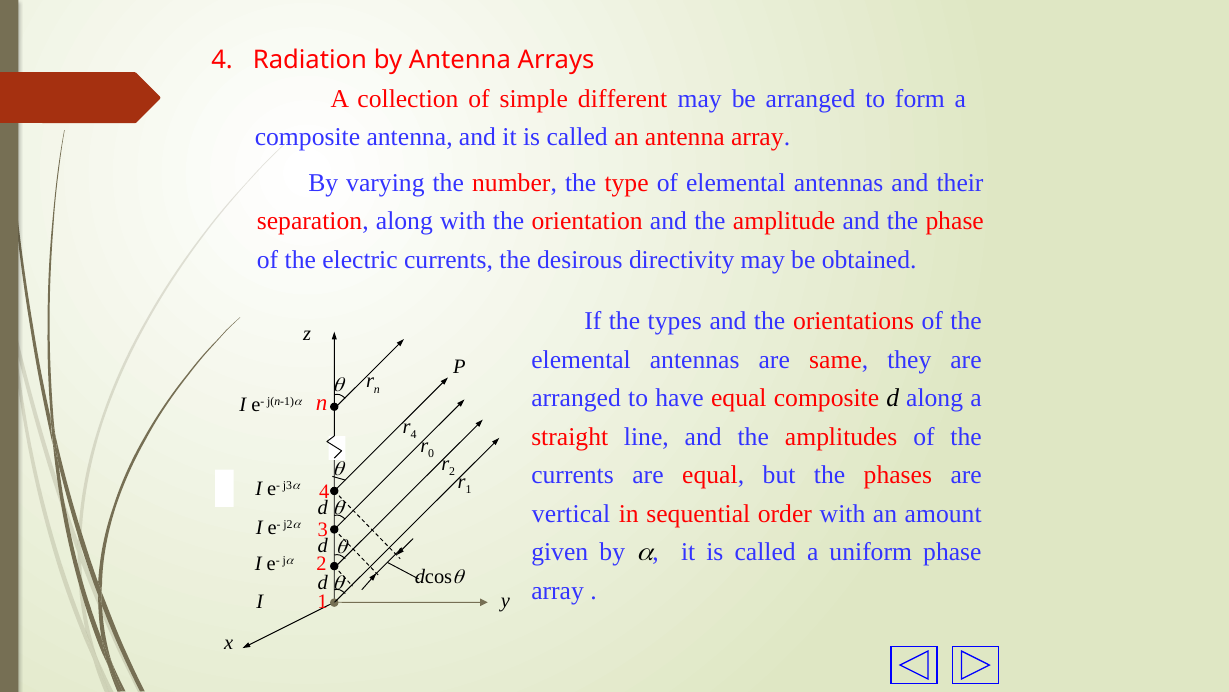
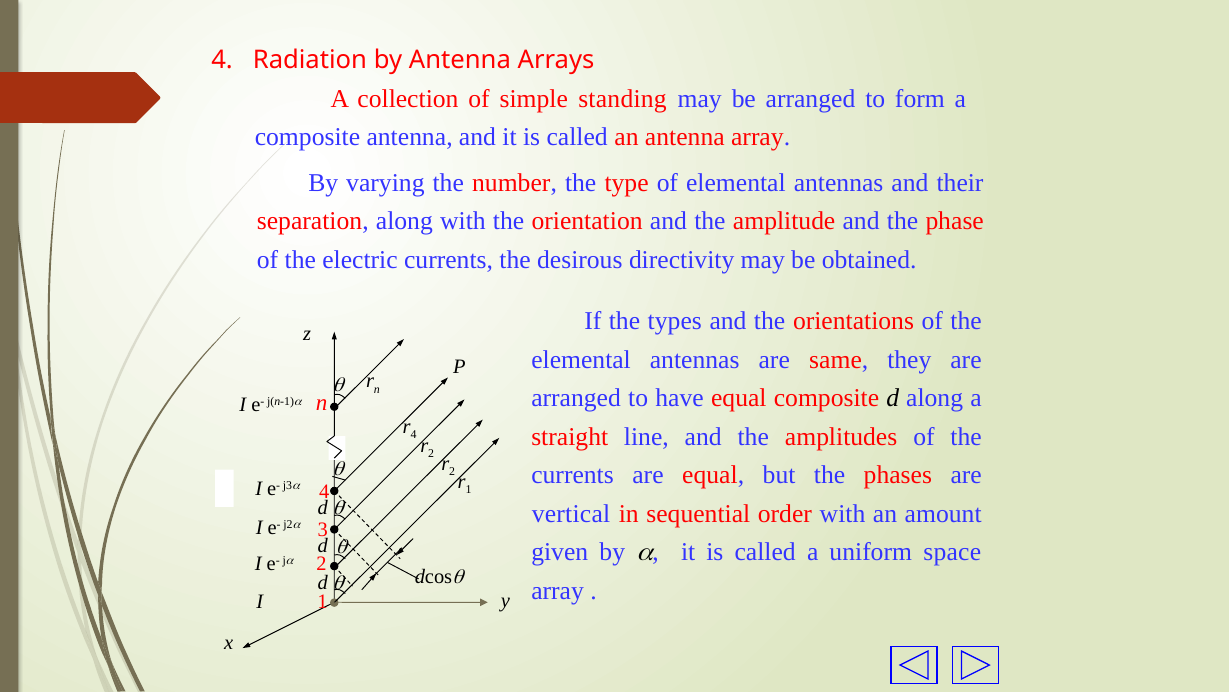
different: different -> standing
0 at (431, 453): 0 -> 2
uniform phase: phase -> space
